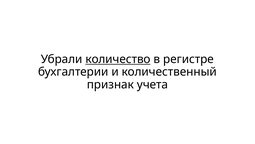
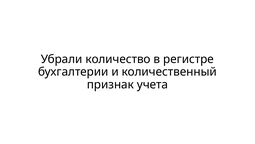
количество underline: present -> none
